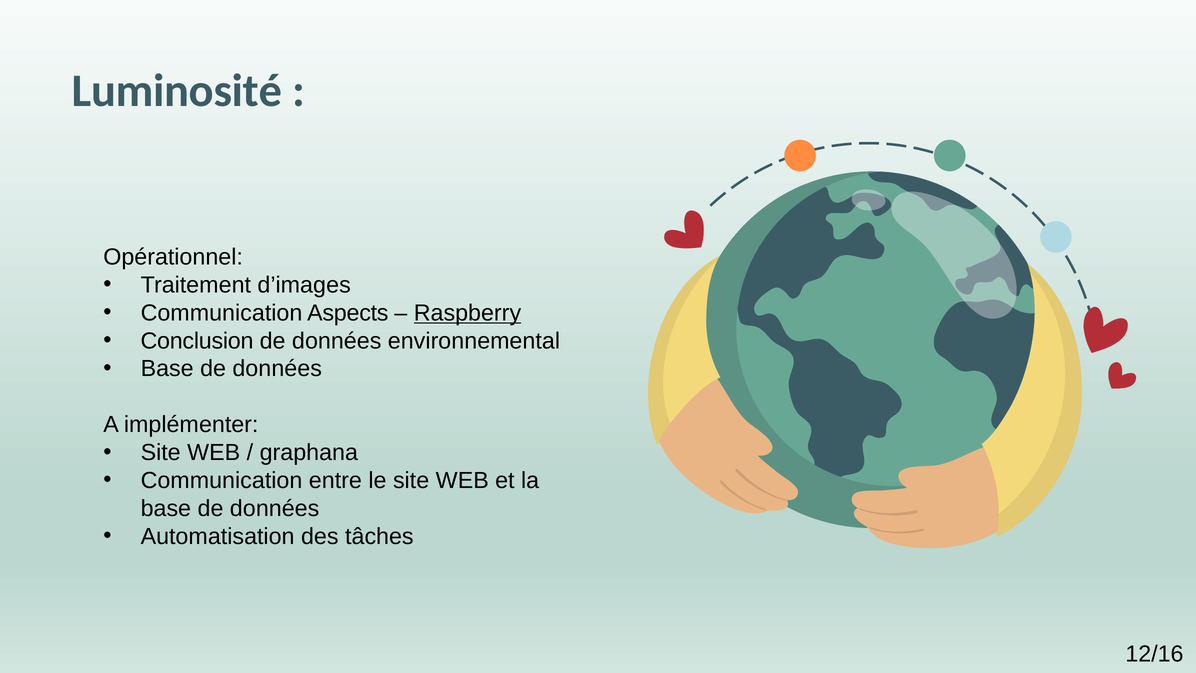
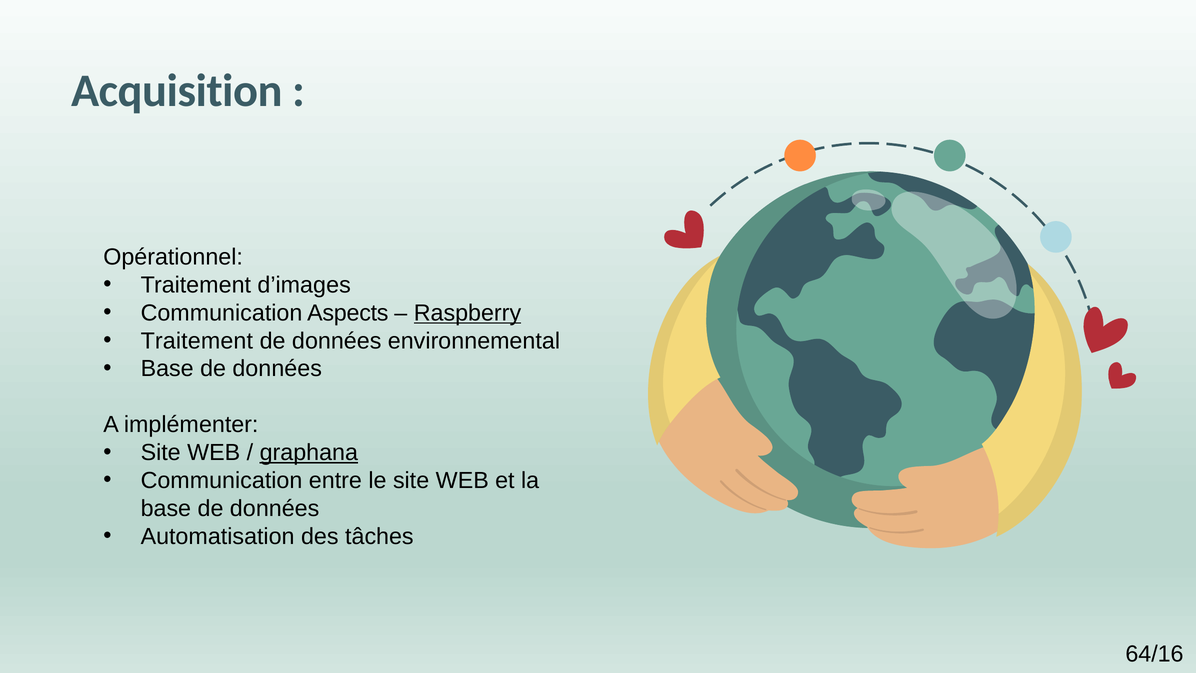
Luminosité: Luminosité -> Acquisition
Conclusion at (197, 341): Conclusion -> Traitement
graphana underline: none -> present
12/16: 12/16 -> 64/16
